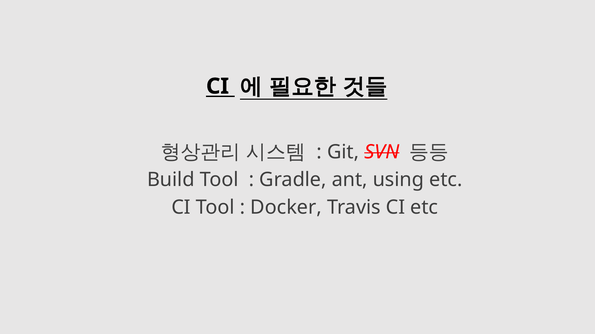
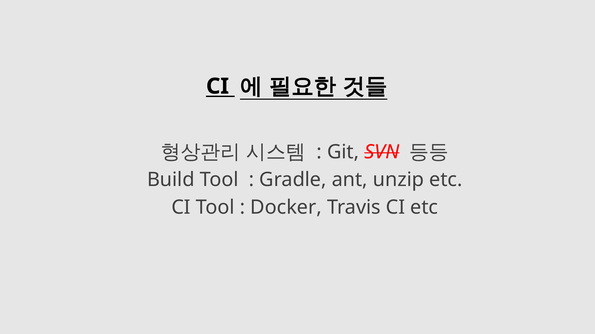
using: using -> unzip
